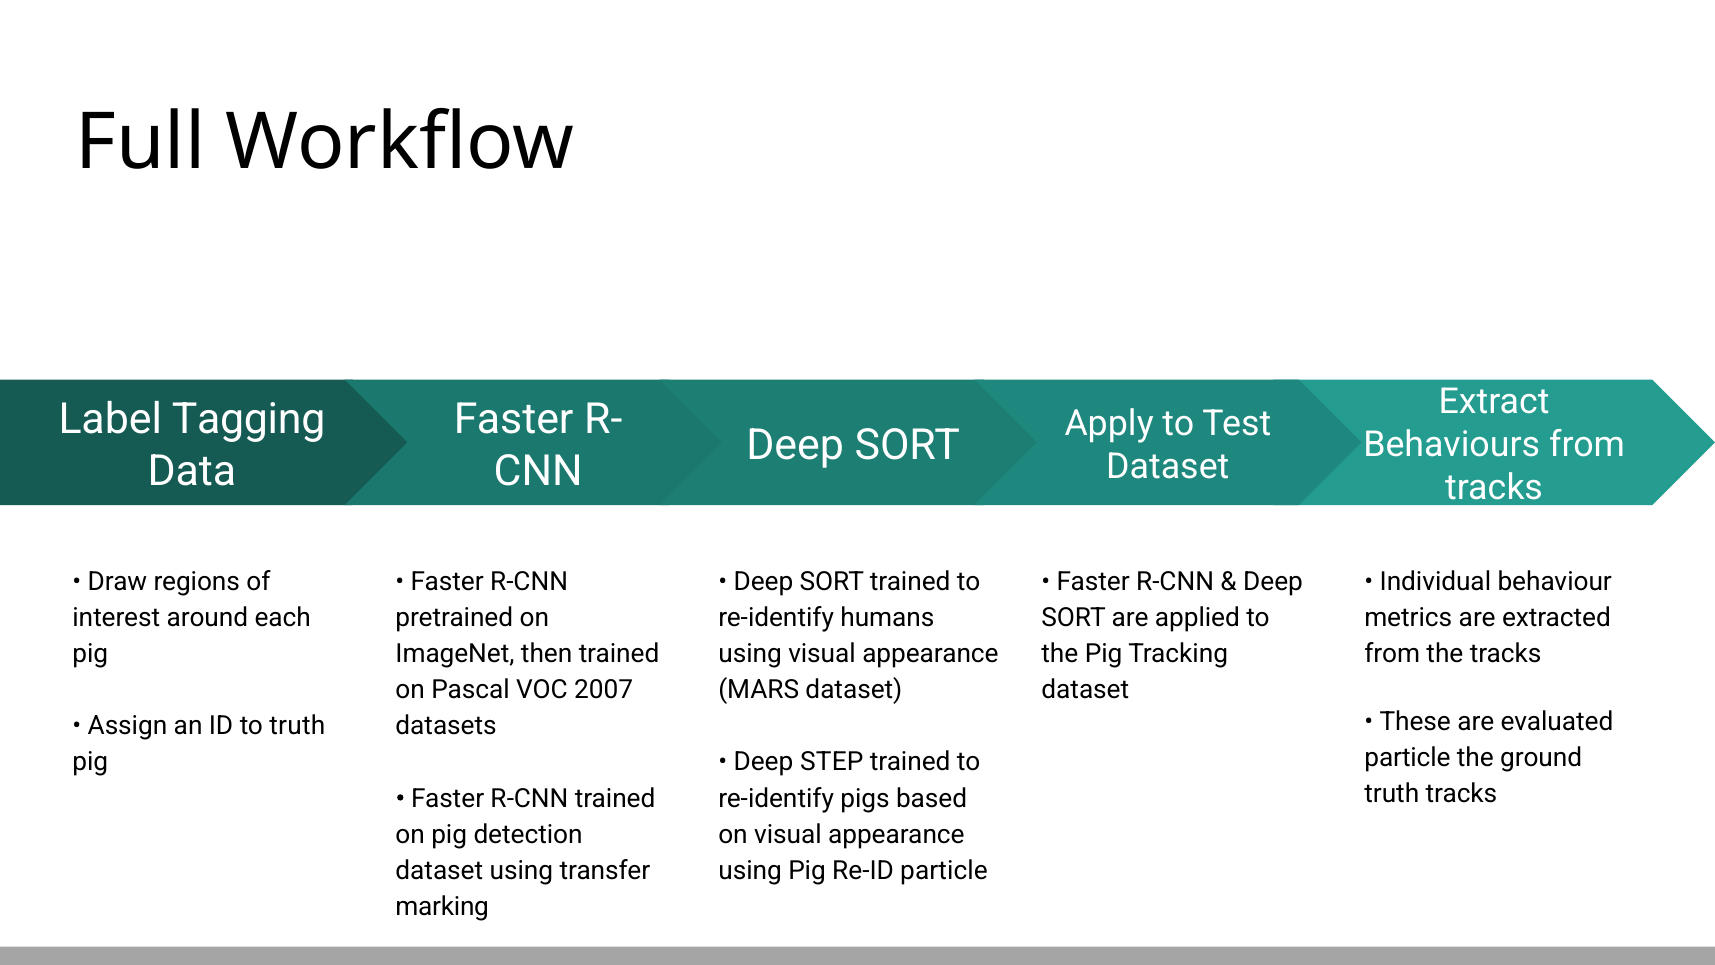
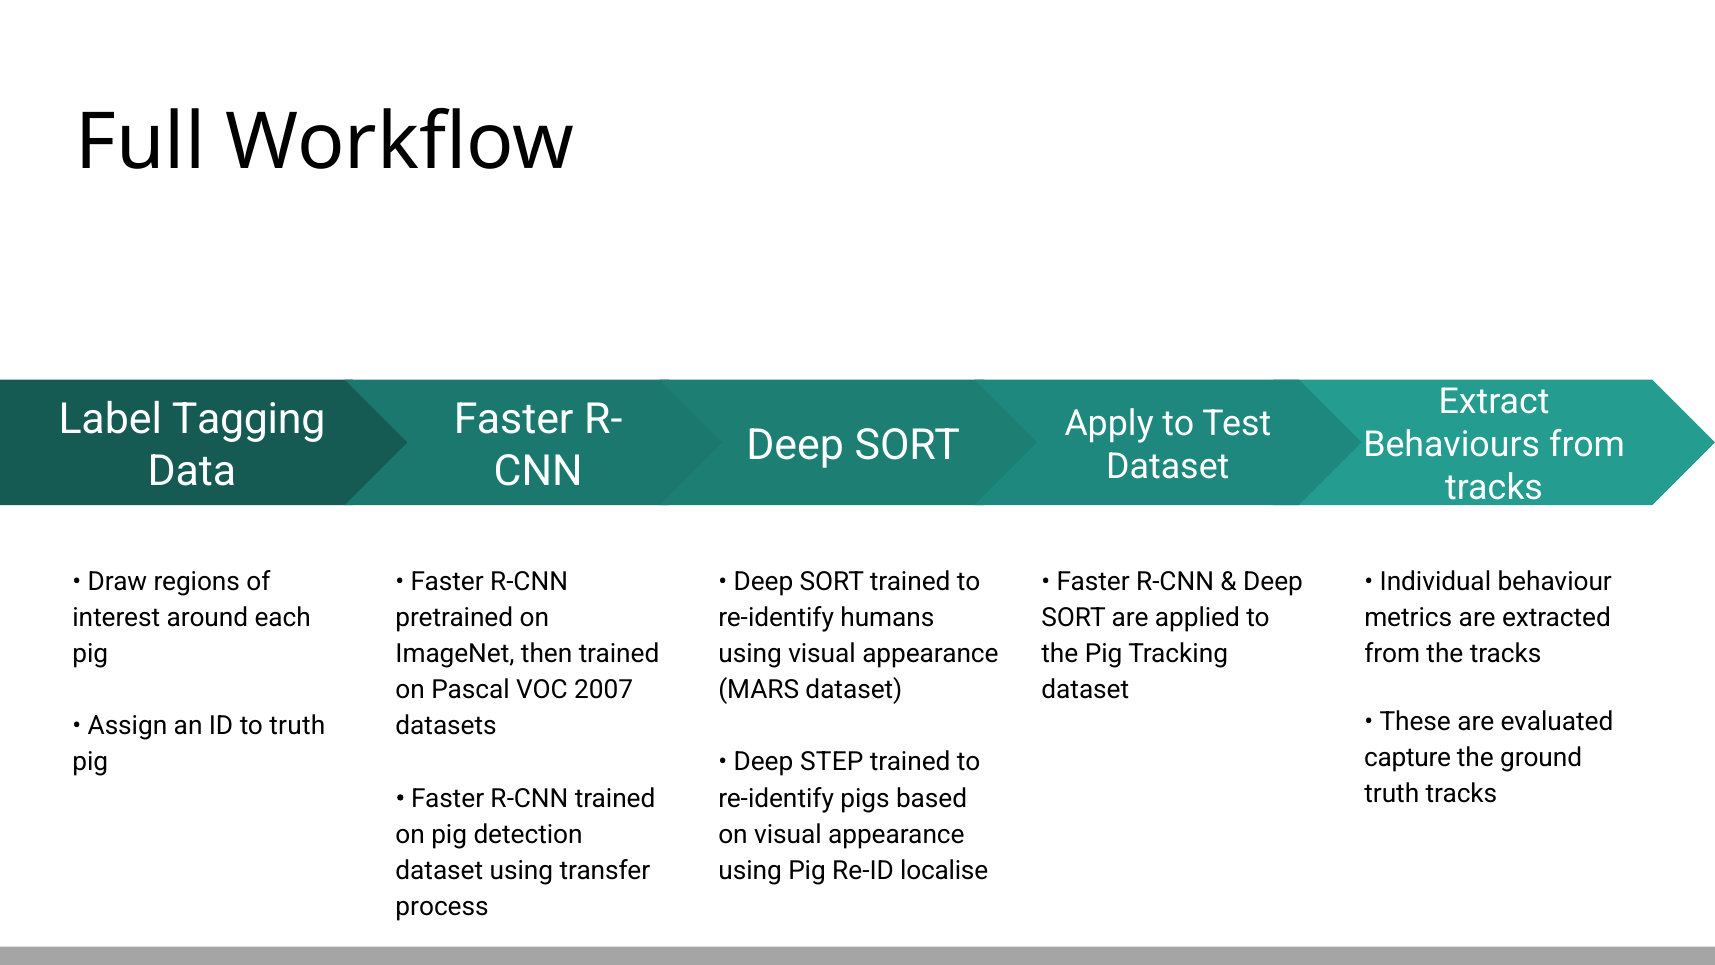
particle at (1408, 757): particle -> capture
Re-ID particle: particle -> localise
marking: marking -> process
